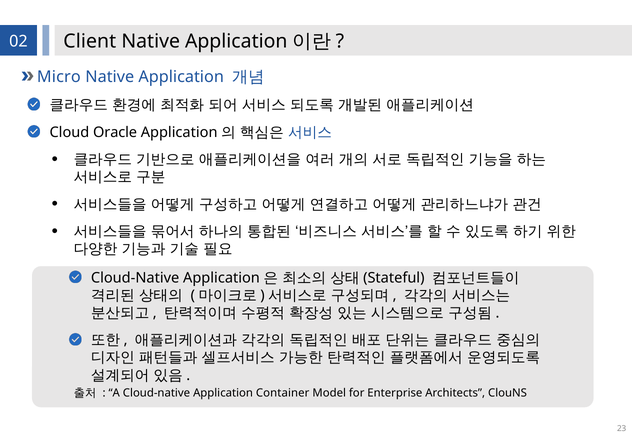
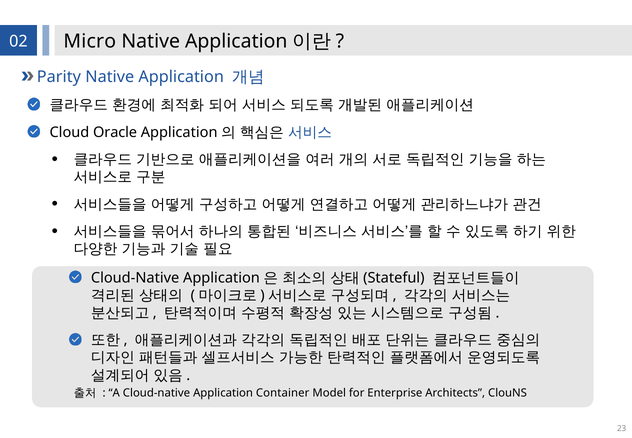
Client: Client -> Micro
Micro: Micro -> Parity
